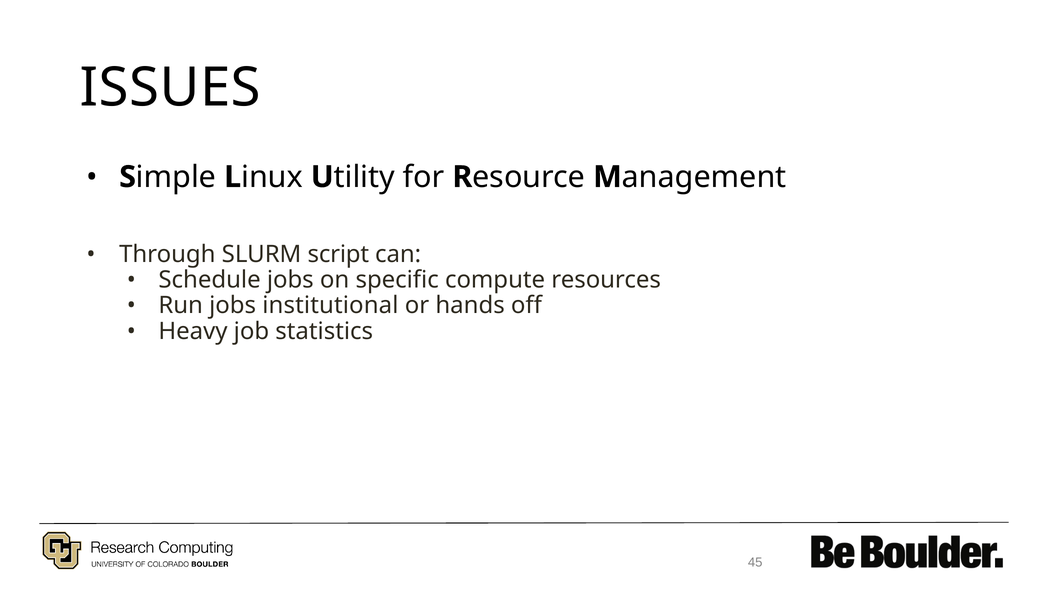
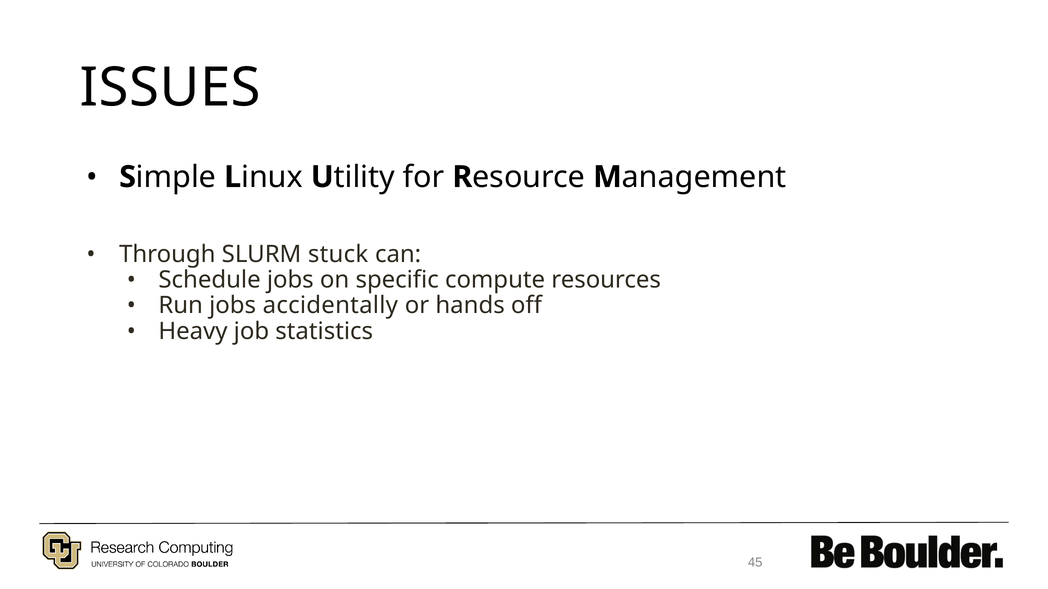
script: script -> stuck
institutional: institutional -> accidentally
